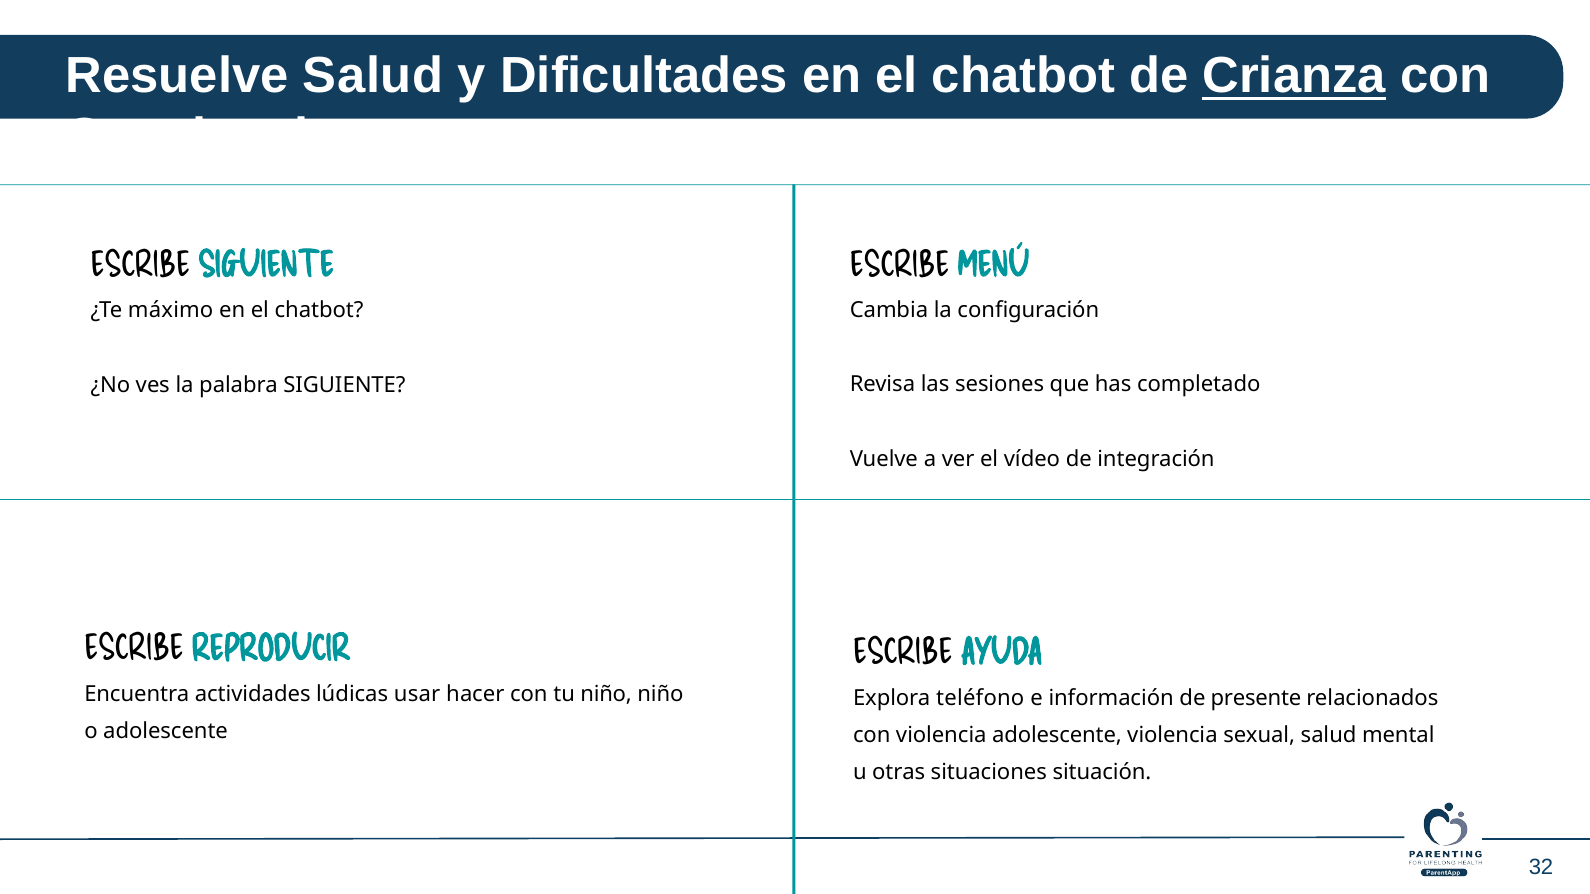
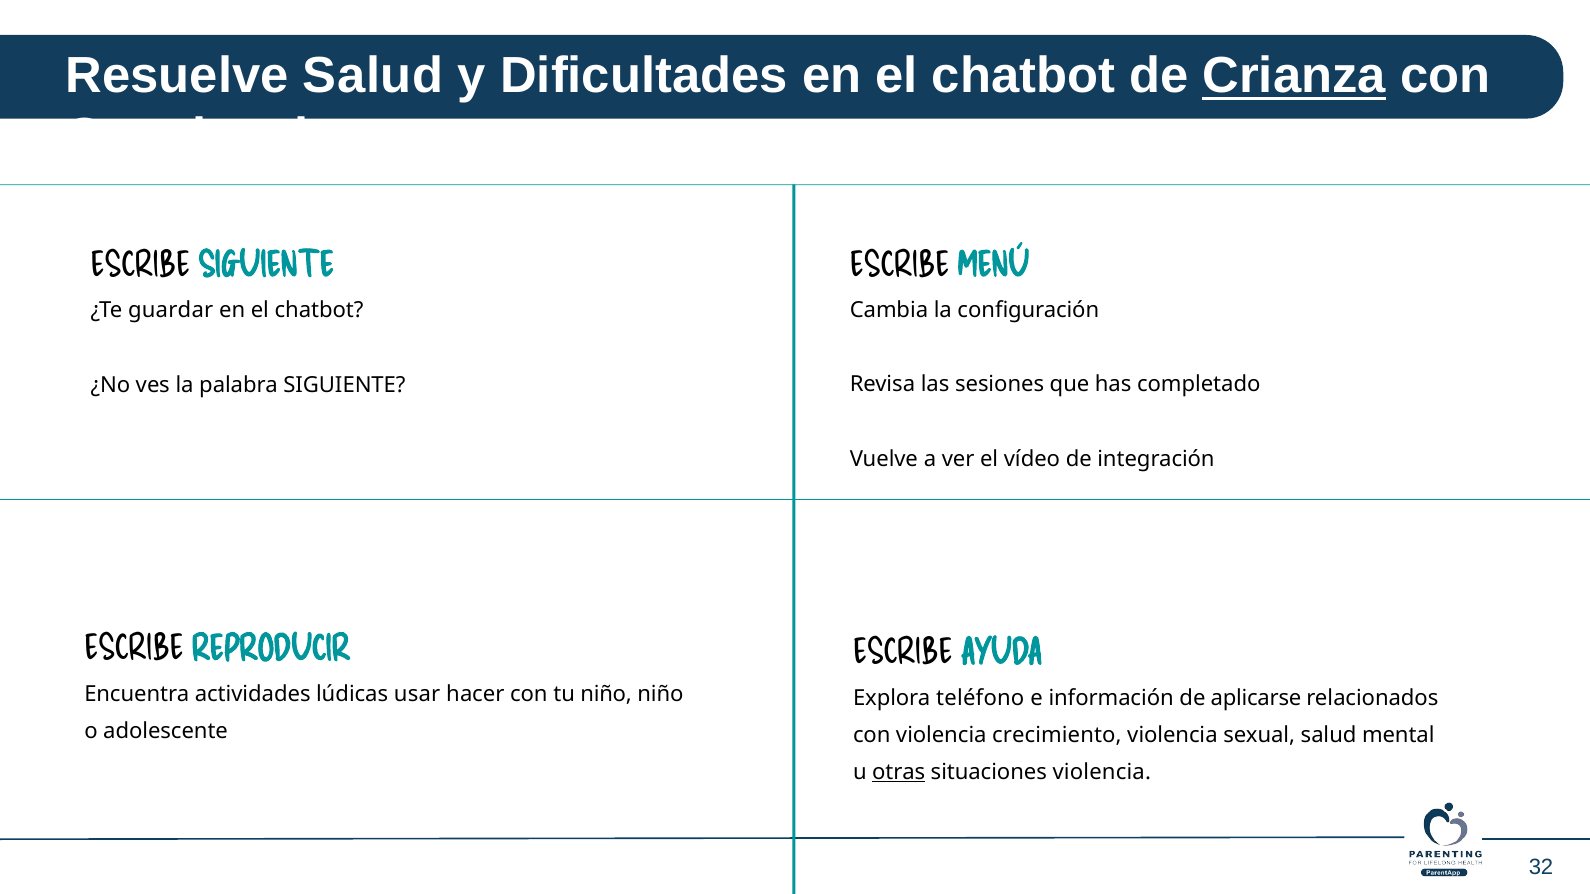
máximo: máximo -> guardar
presente: presente -> aplicarse
violencia adolescente: adolescente -> crecimiento
otras underline: none -> present
situaciones situación: situación -> violencia
